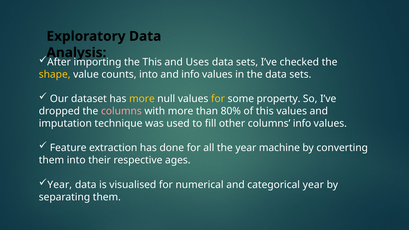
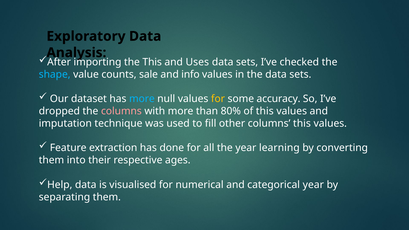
shape colour: yellow -> light blue
counts into: into -> sale
more at (142, 99) colour: yellow -> light blue
property: property -> accuracy
columns info: info -> this
machine: machine -> learning
Year at (60, 185): Year -> Help
